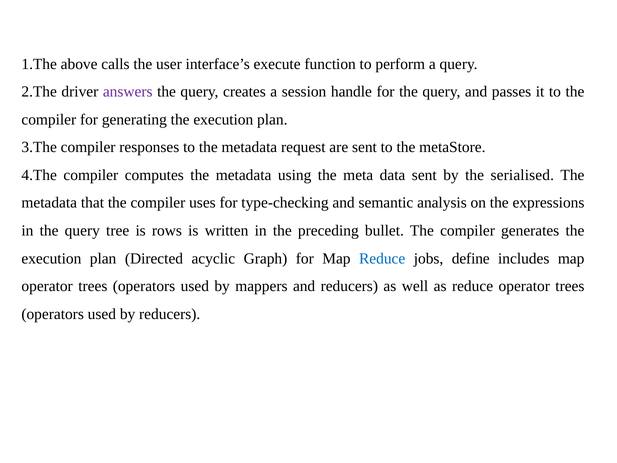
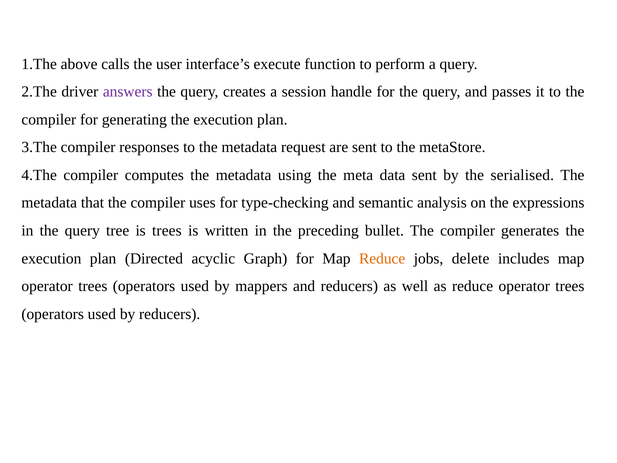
is rows: rows -> trees
Reduce at (382, 258) colour: blue -> orange
define: define -> delete
